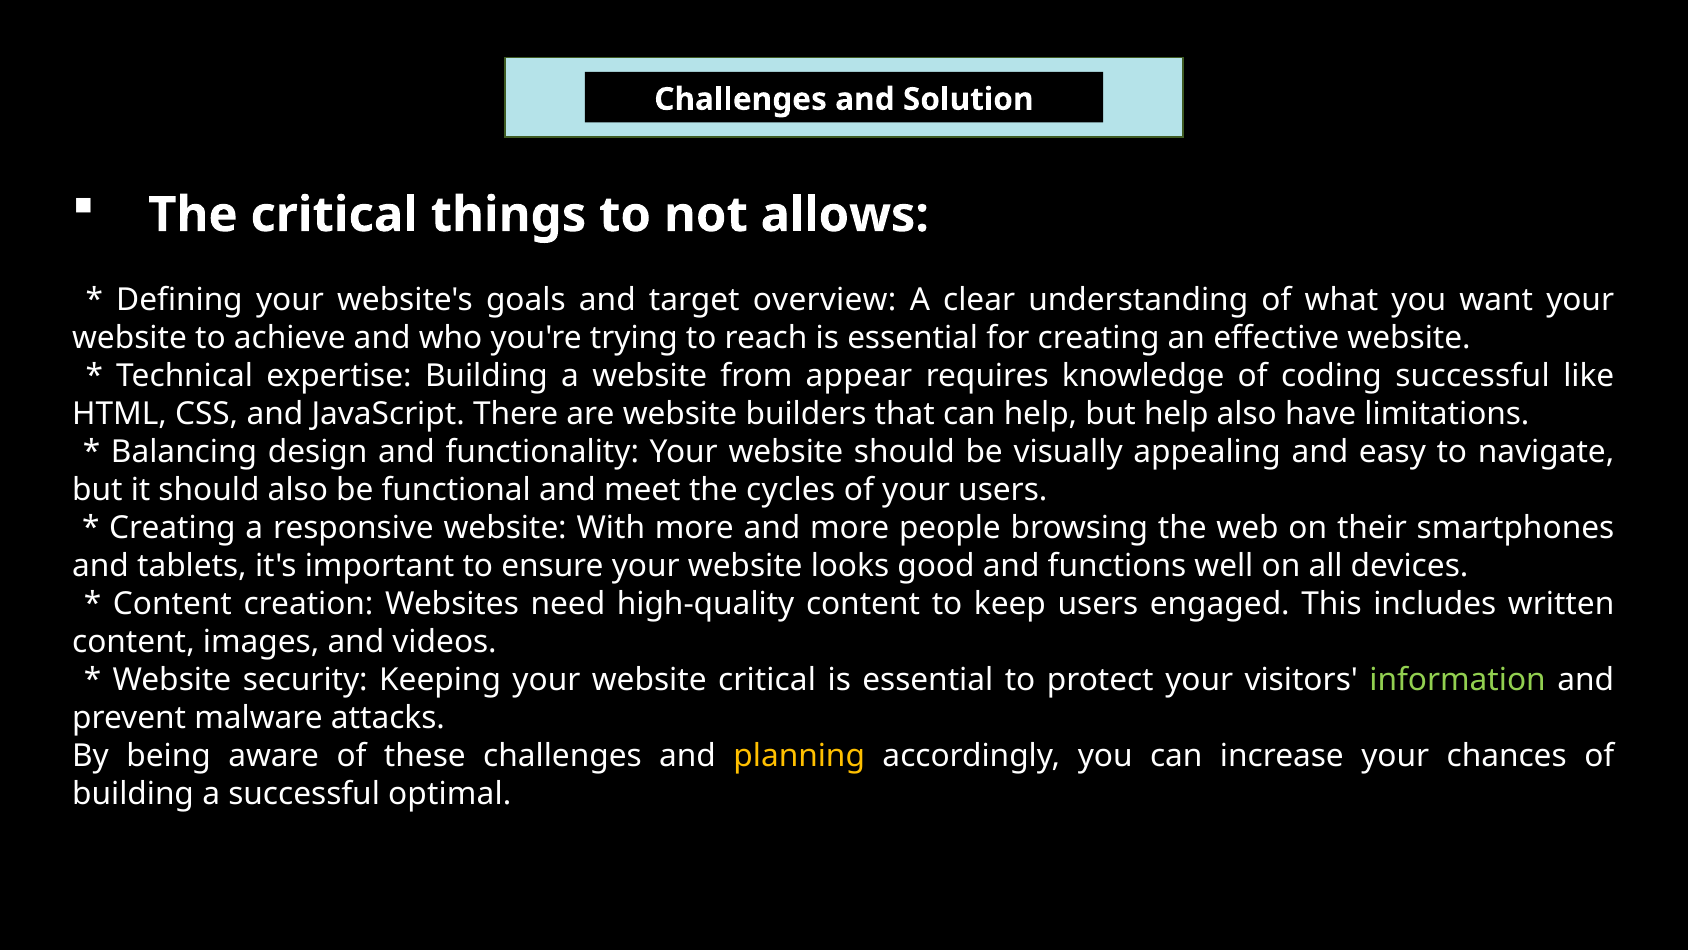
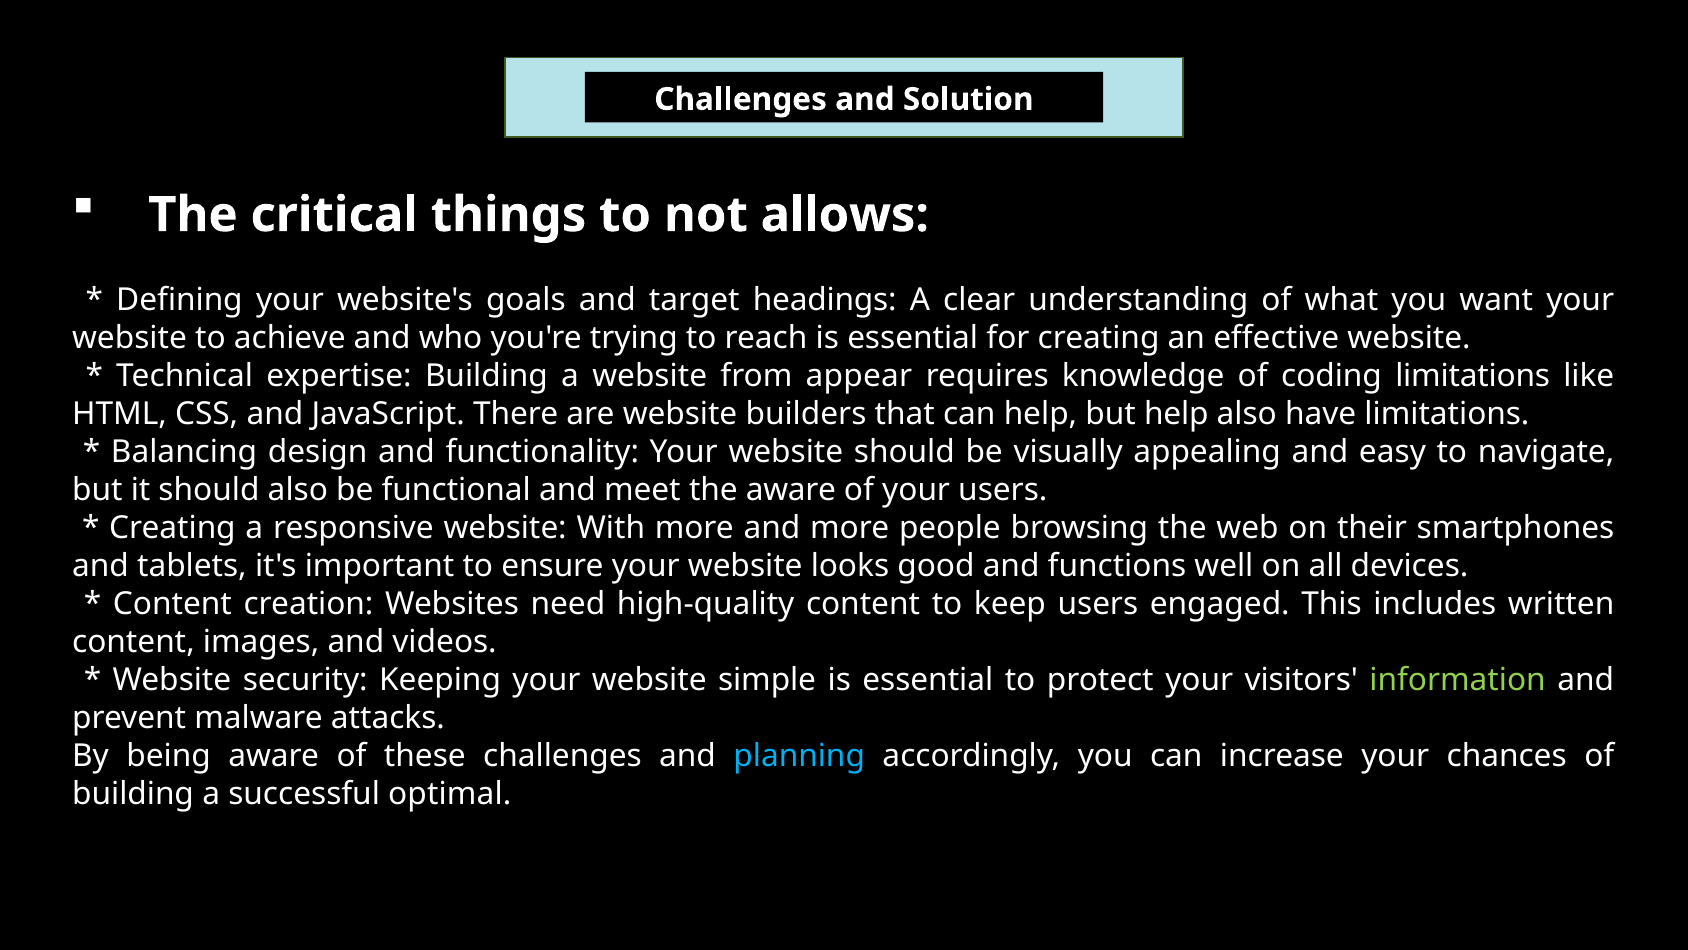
overview: overview -> headings
coding successful: successful -> limitations
the cycles: cycles -> aware
website critical: critical -> simple
planning colour: yellow -> light blue
